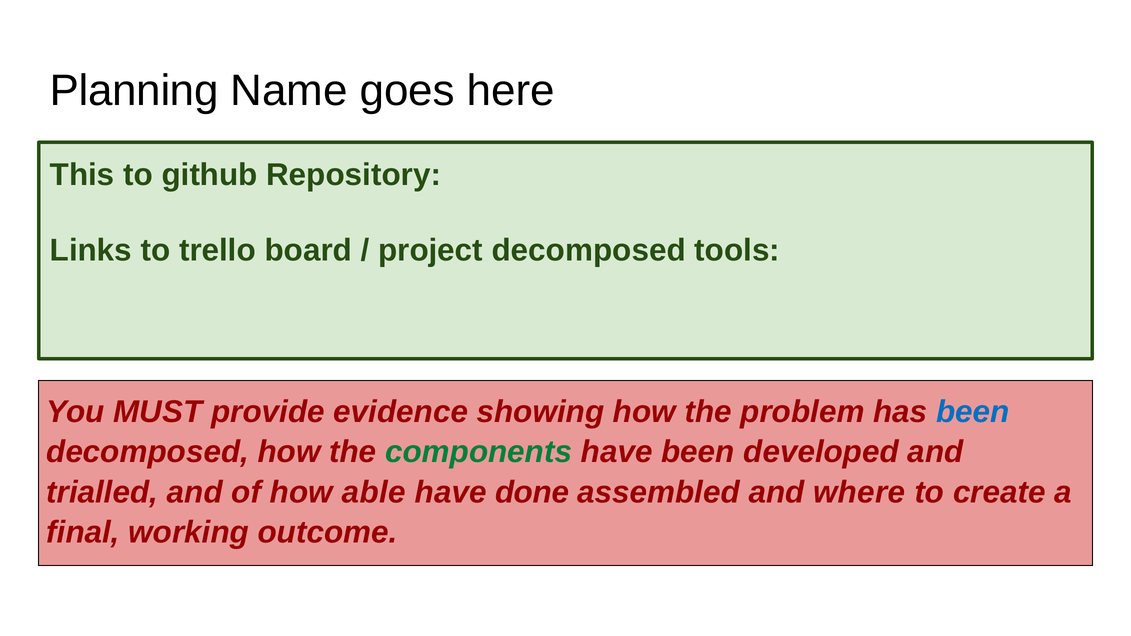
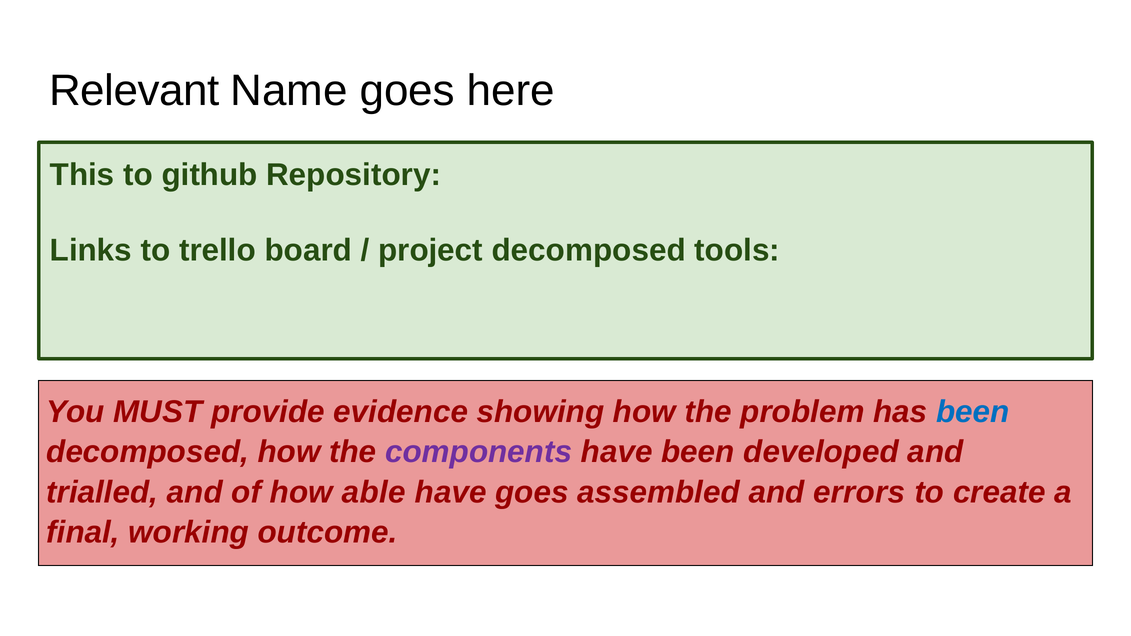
Planning: Planning -> Relevant
components colour: green -> purple
have done: done -> goes
where: where -> errors
